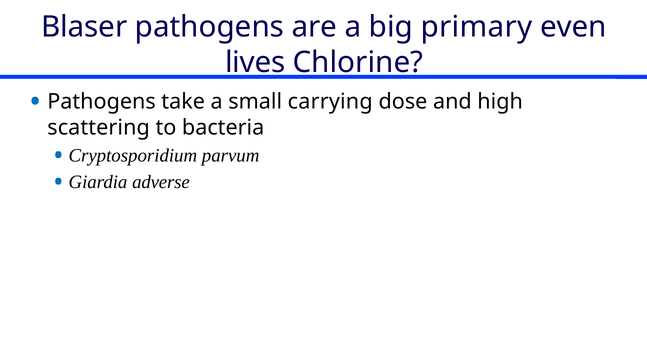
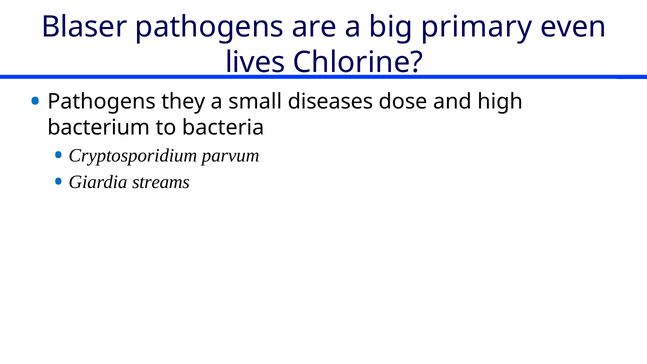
take: take -> they
carrying: carrying -> diseases
scattering: scattering -> bacterium
adverse: adverse -> streams
